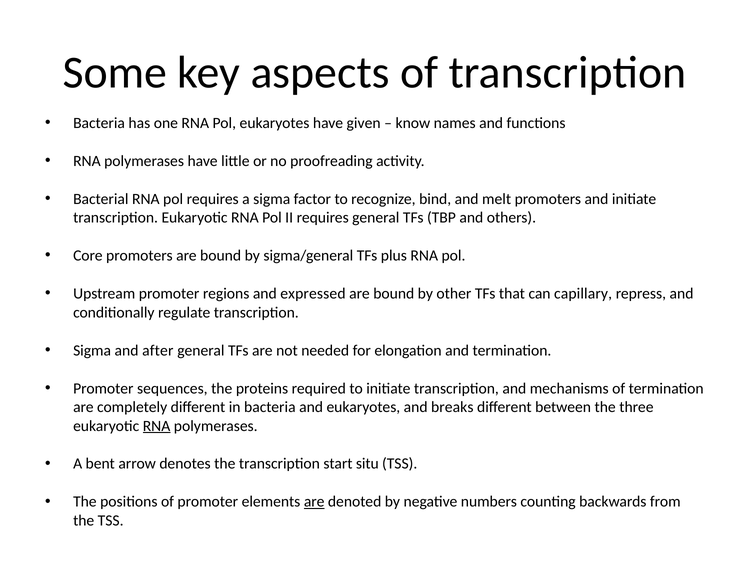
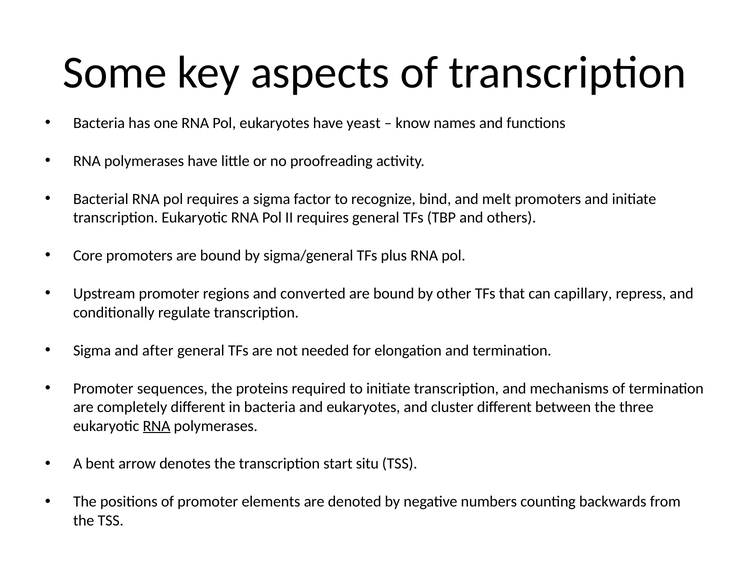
given: given -> yeast
expressed: expressed -> converted
breaks: breaks -> cluster
are at (314, 501) underline: present -> none
